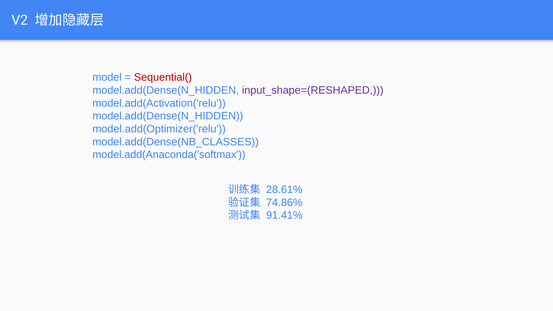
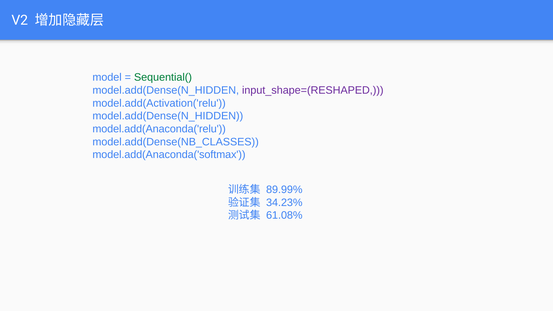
Sequential( colour: red -> green
model.add(Optimizer('relu: model.add(Optimizer('relu -> model.add(Anaconda('relu
28.61%: 28.61% -> 89.99%
74.86%: 74.86% -> 34.23%
91.41%: 91.41% -> 61.08%
